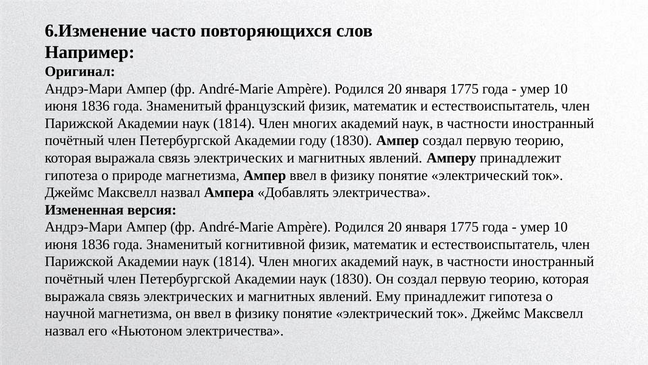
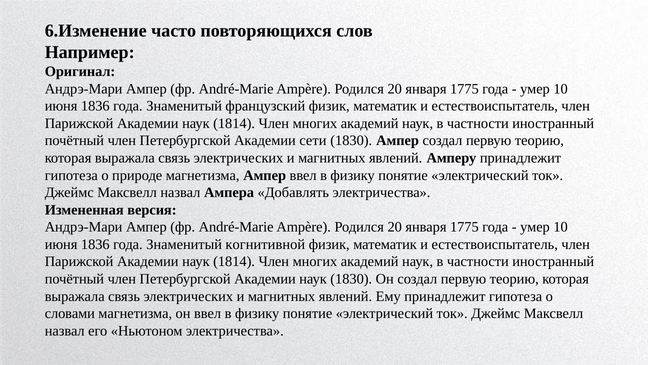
году: году -> сети
научной: научной -> словами
